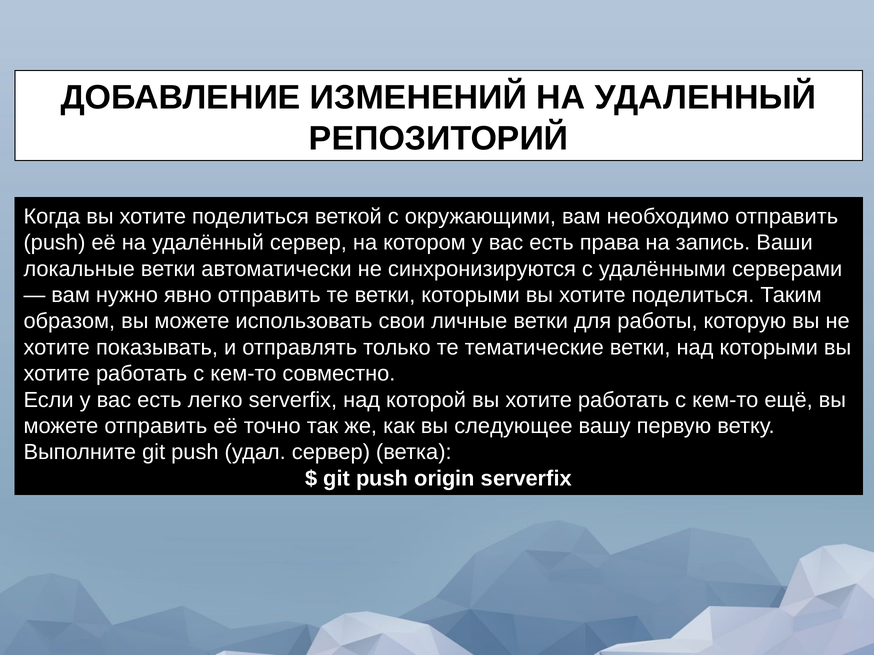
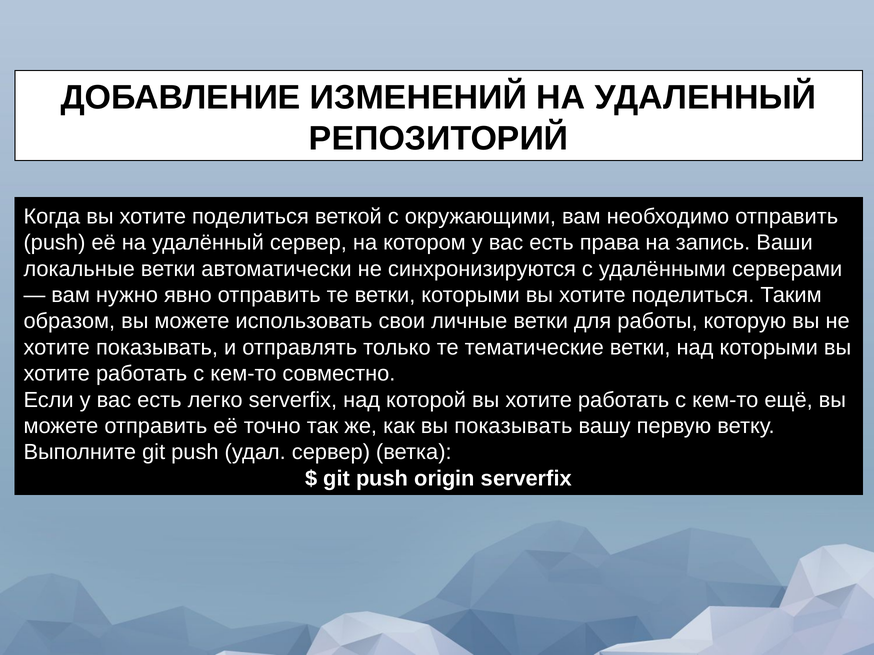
вы следующее: следующее -> показывать
